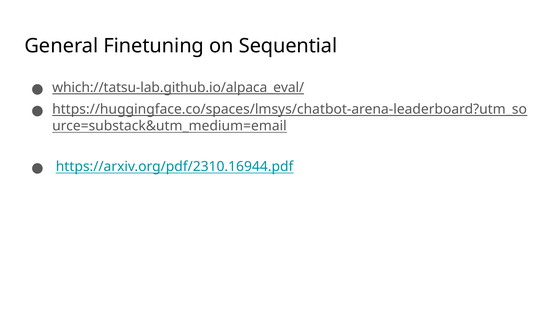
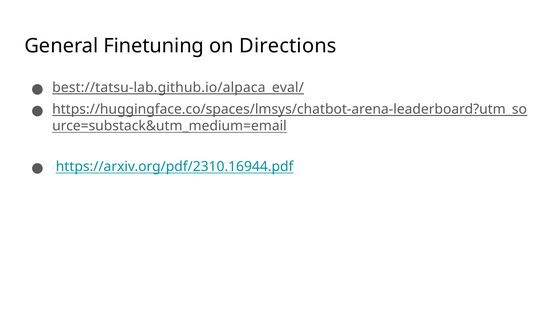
Sequential: Sequential -> Directions
which://tatsu-lab.github.io/alpaca_eval/: which://tatsu-lab.github.io/alpaca_eval/ -> best://tatsu-lab.github.io/alpaca_eval/
